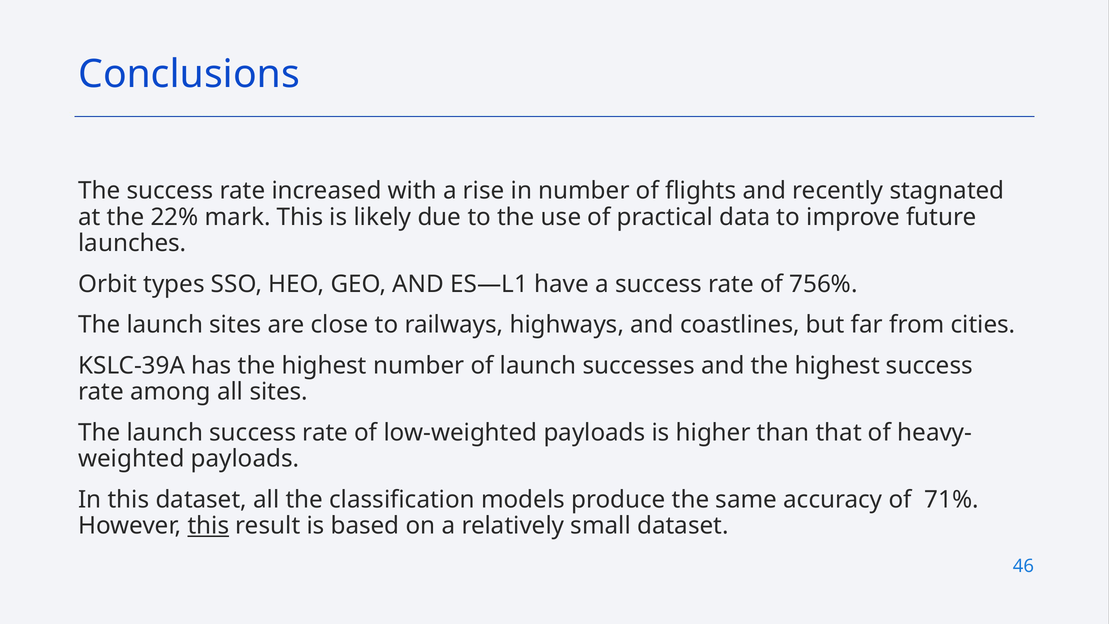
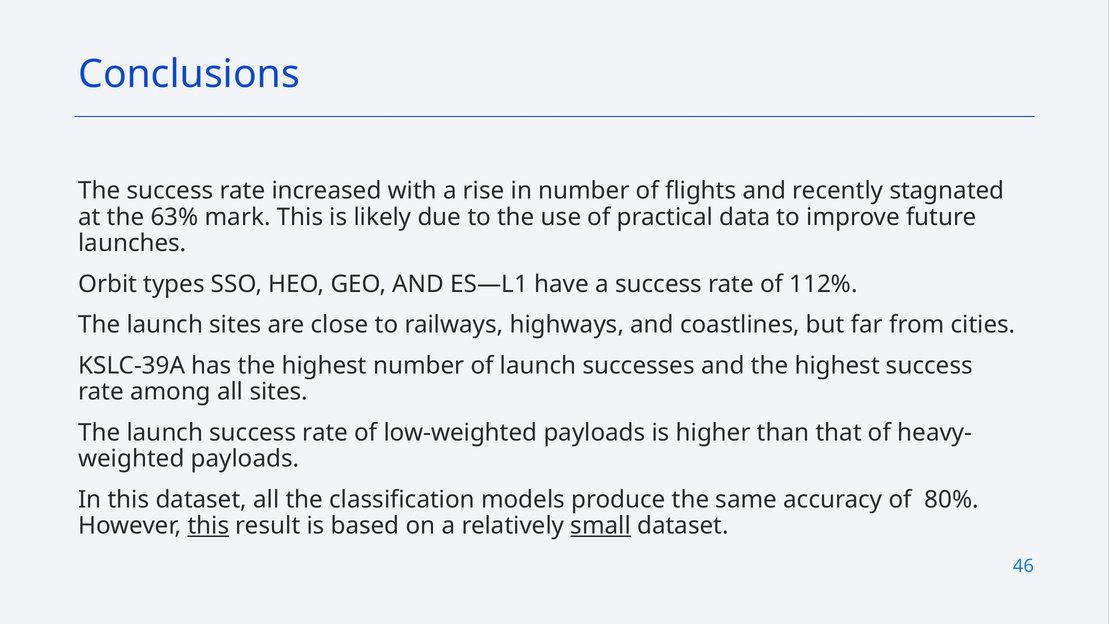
22%: 22% -> 63%
756%: 756% -> 112%
71%: 71% -> 80%
small underline: none -> present
